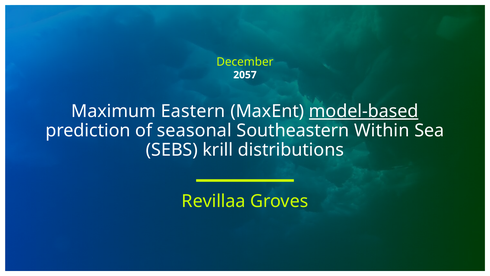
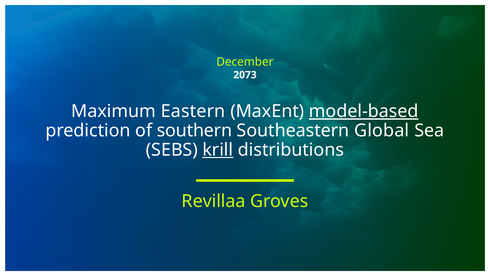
2057: 2057 -> 2073
seasonal: seasonal -> southern
Within: Within -> Global
krill underline: none -> present
